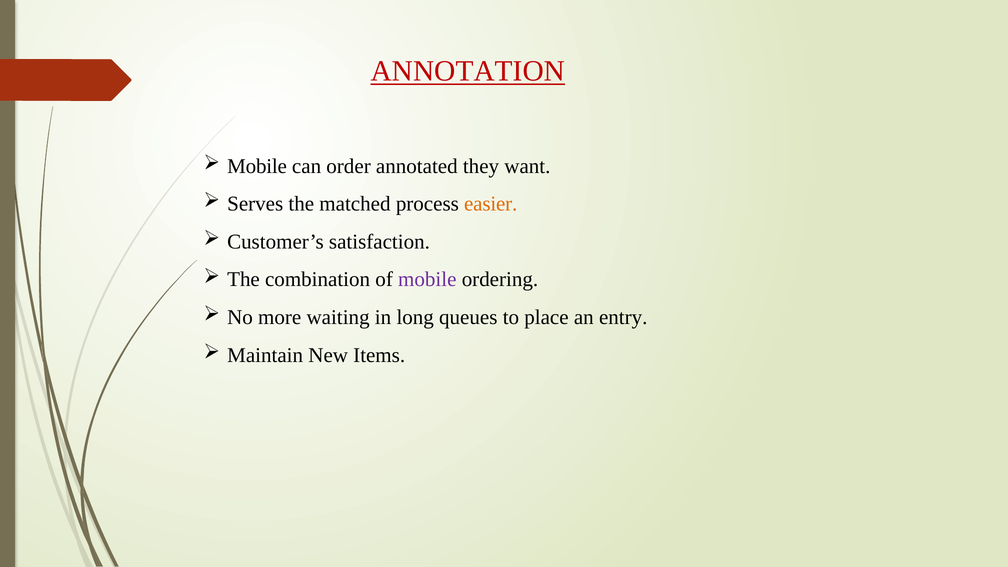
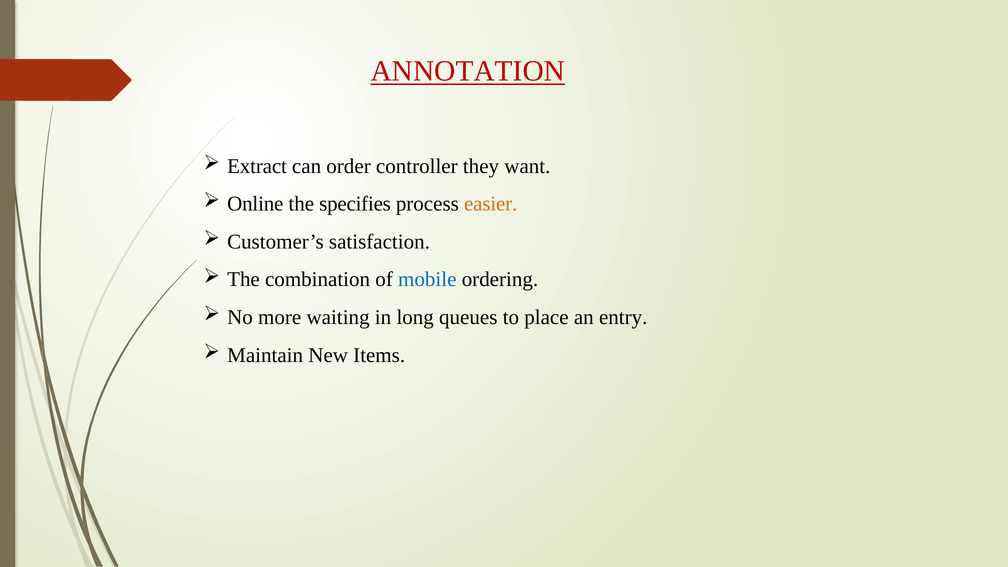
Mobile at (257, 166): Mobile -> Extract
annotated: annotated -> controller
Serves: Serves -> Online
matched: matched -> specifies
mobile at (427, 280) colour: purple -> blue
